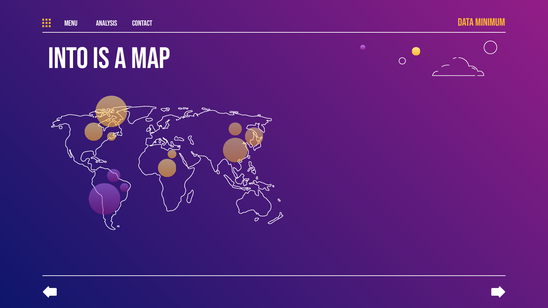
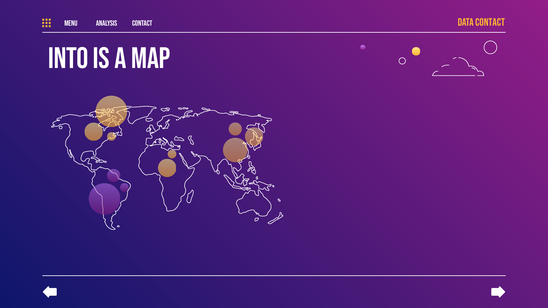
Data MINIMUM: MINIMUM -> CONTACT
